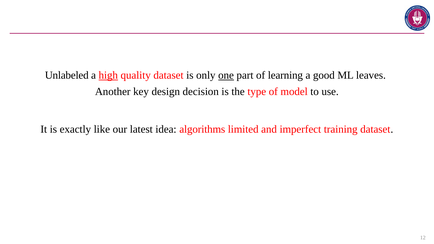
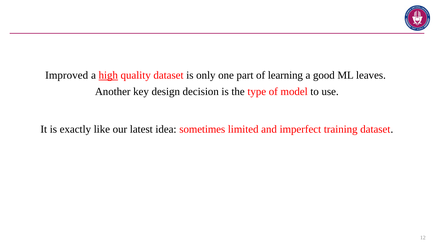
Unlabeled: Unlabeled -> Improved
one underline: present -> none
algorithms: algorithms -> sometimes
